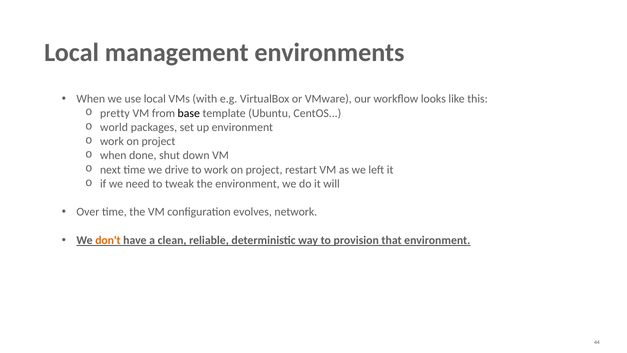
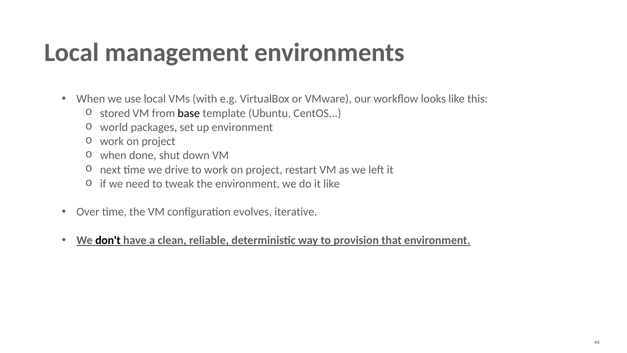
pretty: pretty -> stored
it will: will -> like
network: network -> iterative
don't colour: orange -> black
